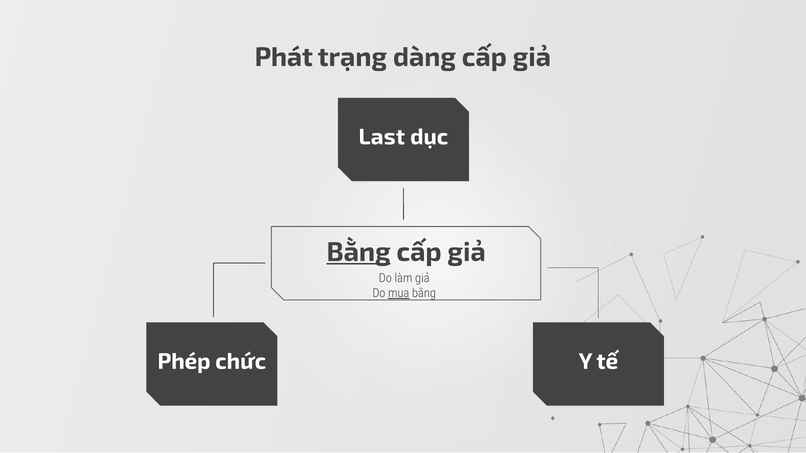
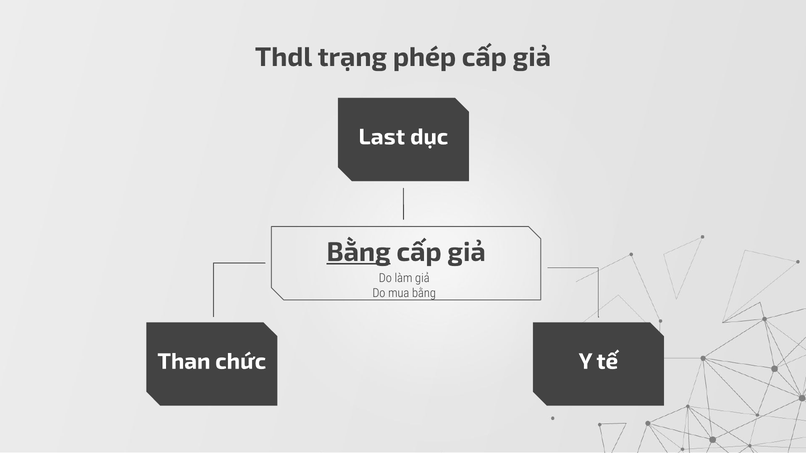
Phát: Phát -> Thdl
dàng: dàng -> phép
mua underline: present -> none
Phép: Phép -> Than
